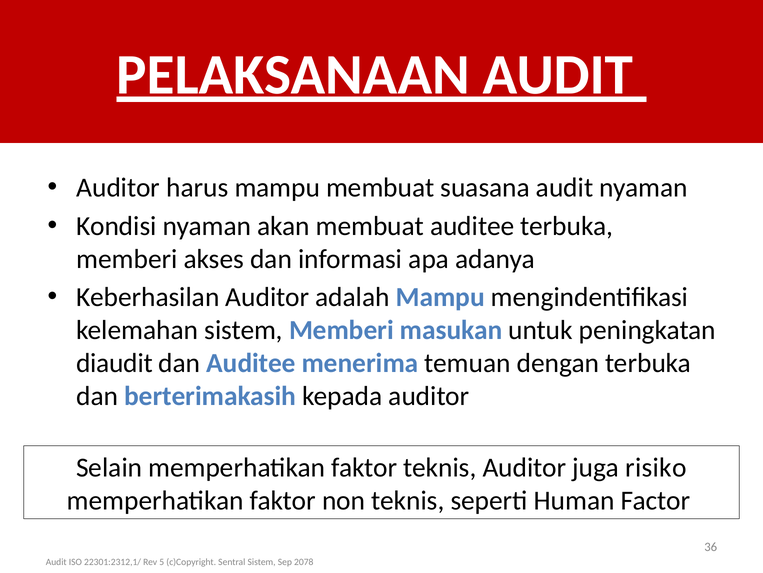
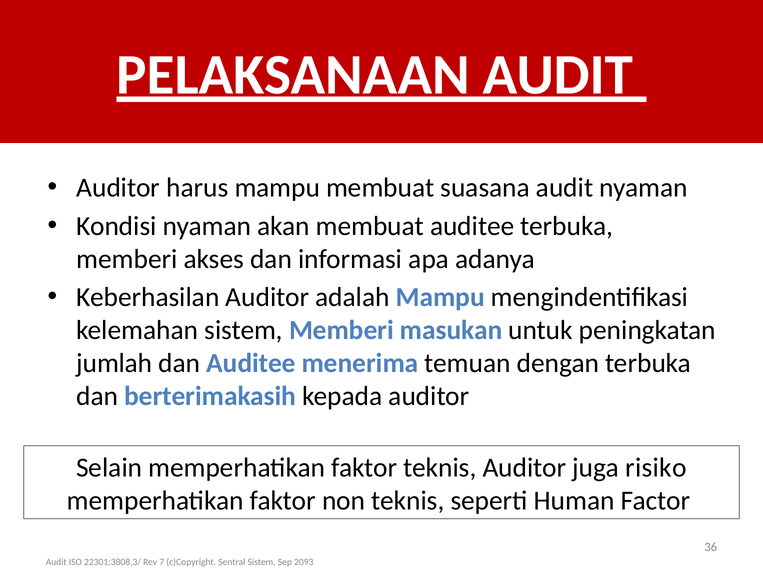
diaudit: diaudit -> jumlah
22301:2312,1/: 22301:2312,1/ -> 22301:3808,3/
5: 5 -> 7
2078: 2078 -> 2093
